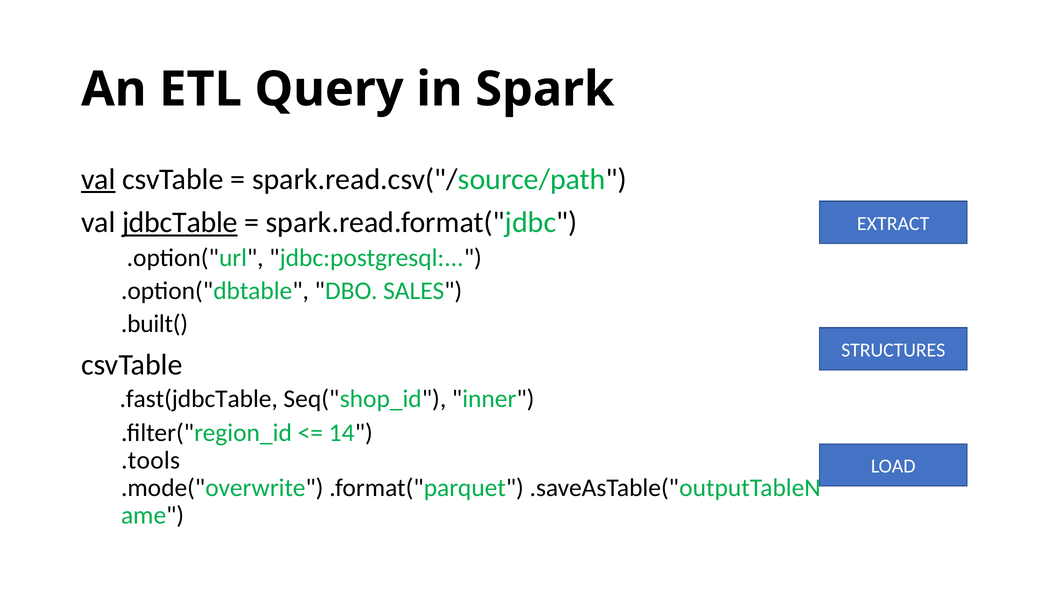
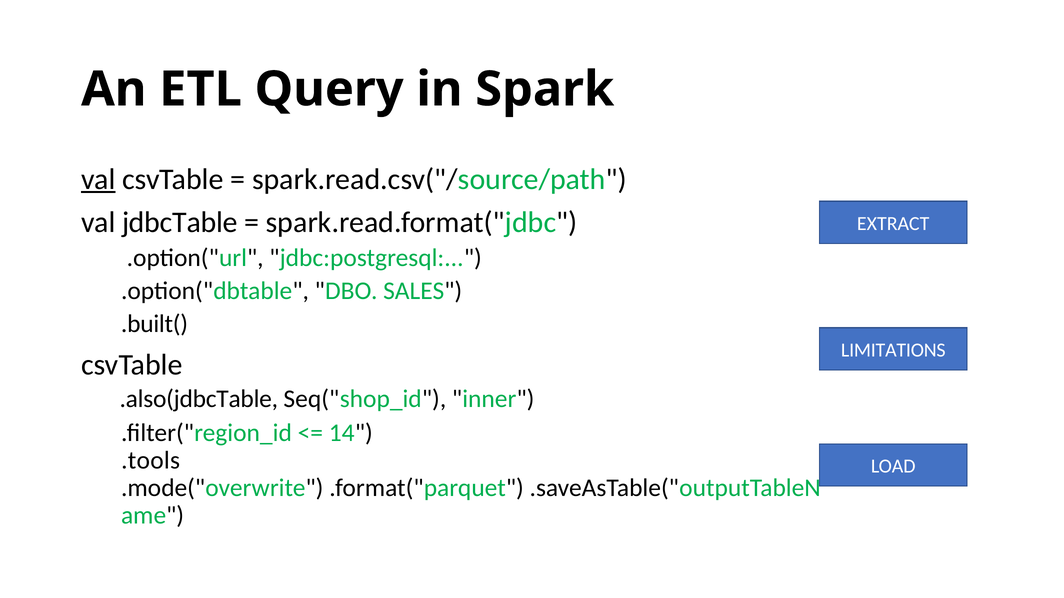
jdbcTable underline: present -> none
STRUCTURES: STRUCTURES -> LIMITATIONS
.fast(jdbcTable: .fast(jdbcTable -> .also(jdbcTable
